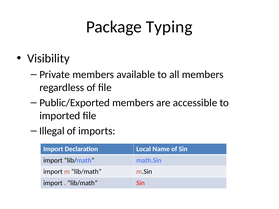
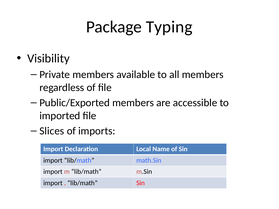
Illegal: Illegal -> Slices
